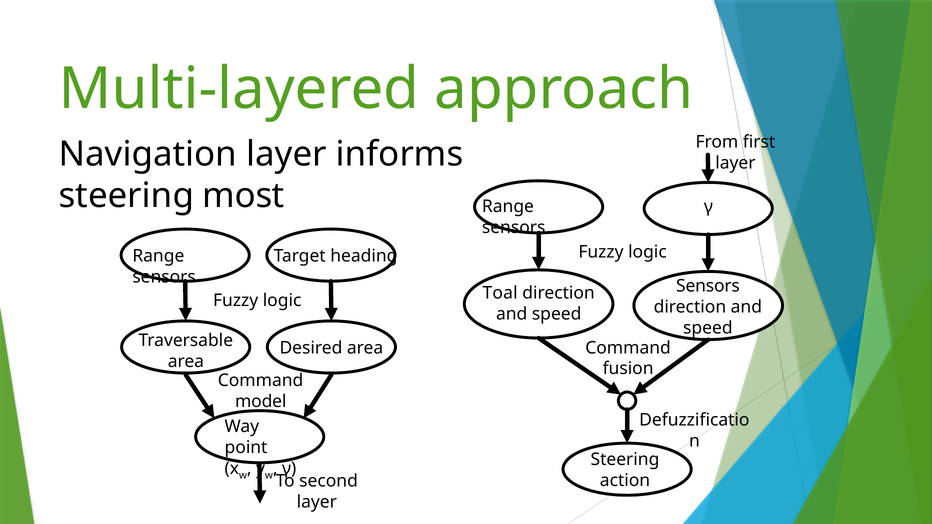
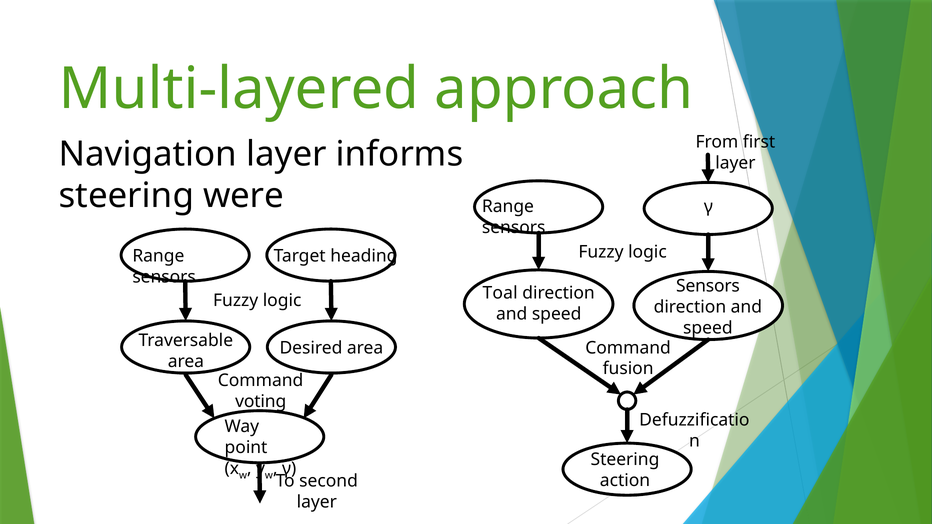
most: most -> were
model: model -> voting
